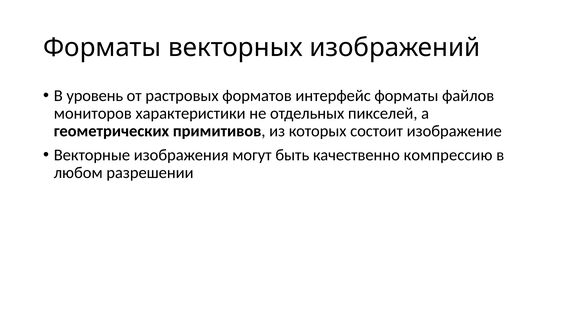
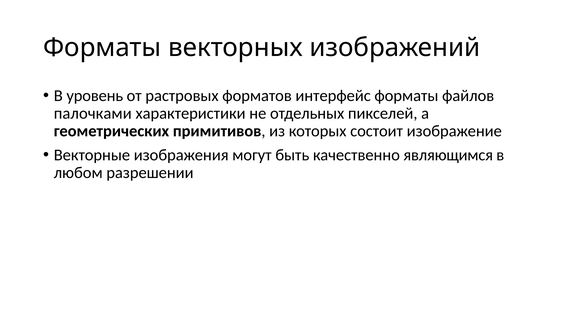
мониторов: мониторов -> палочками
компрессию: компрессию -> являющимся
